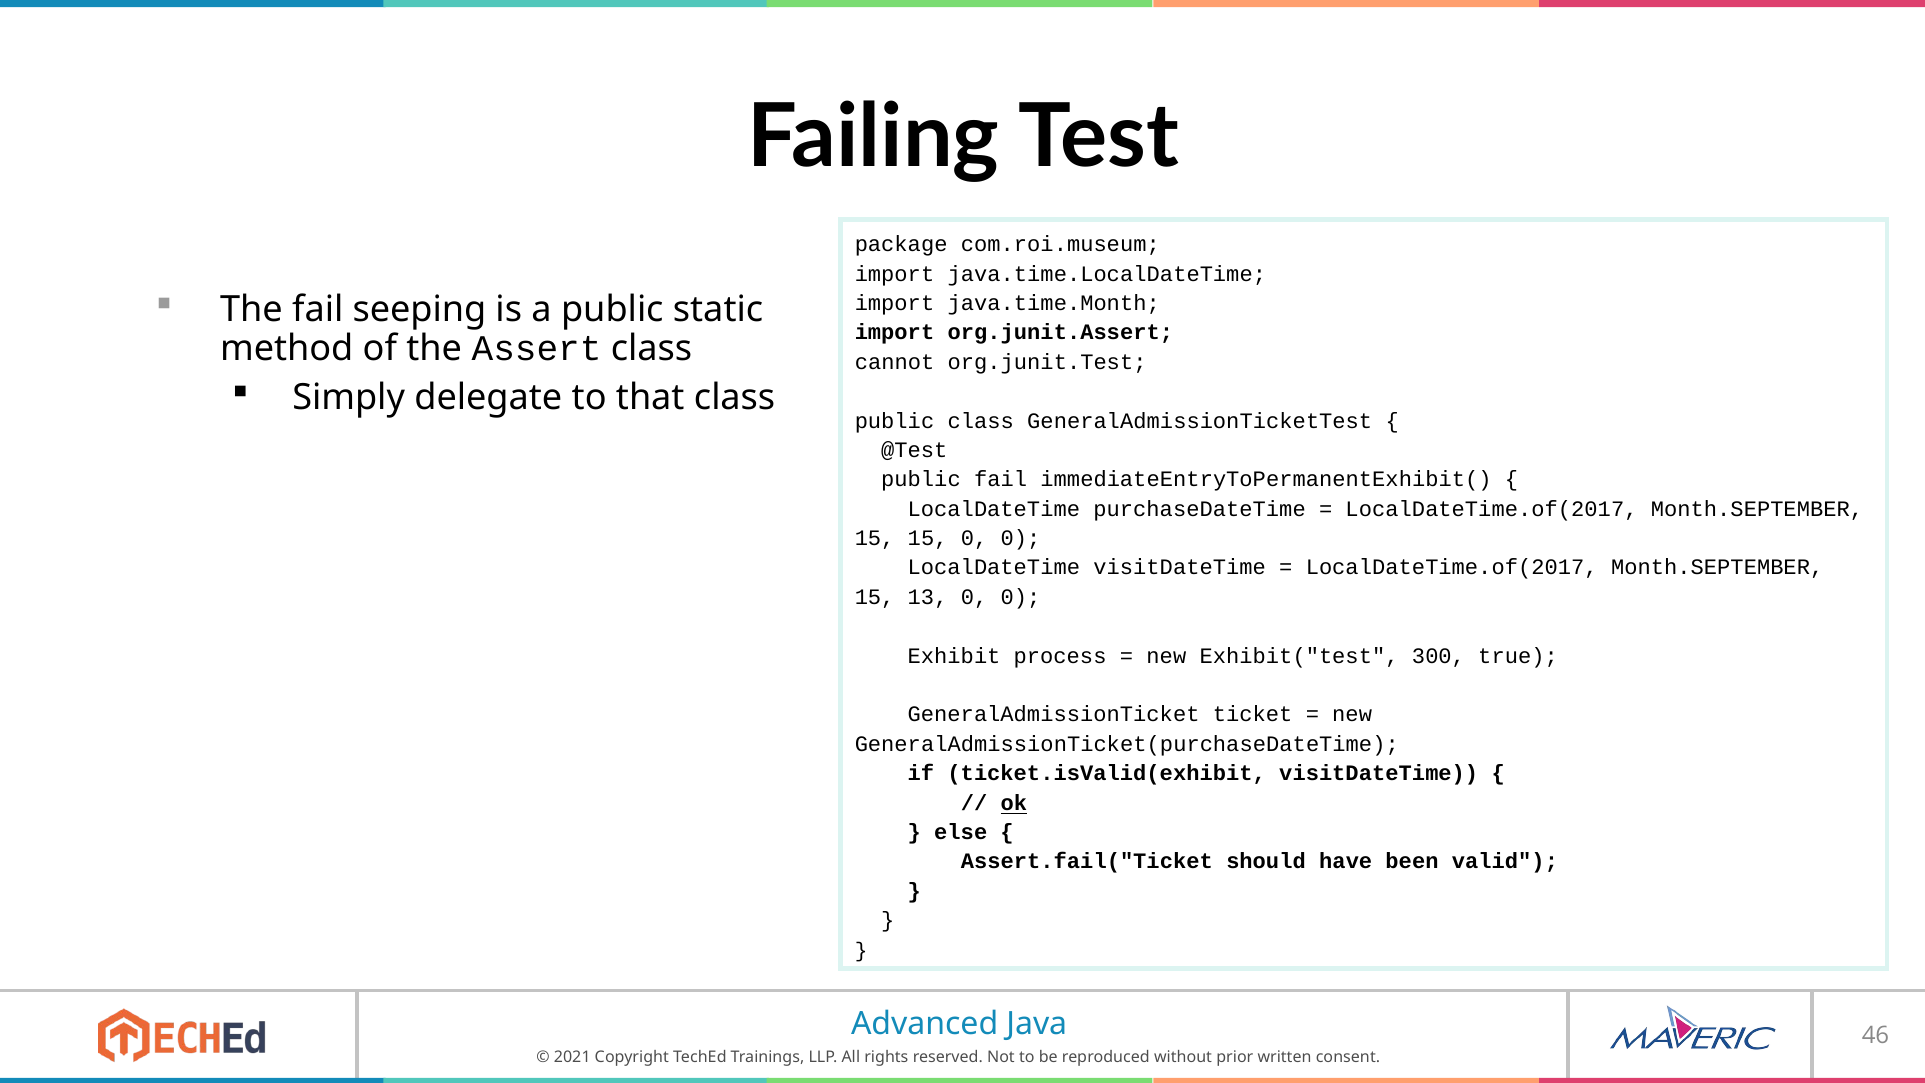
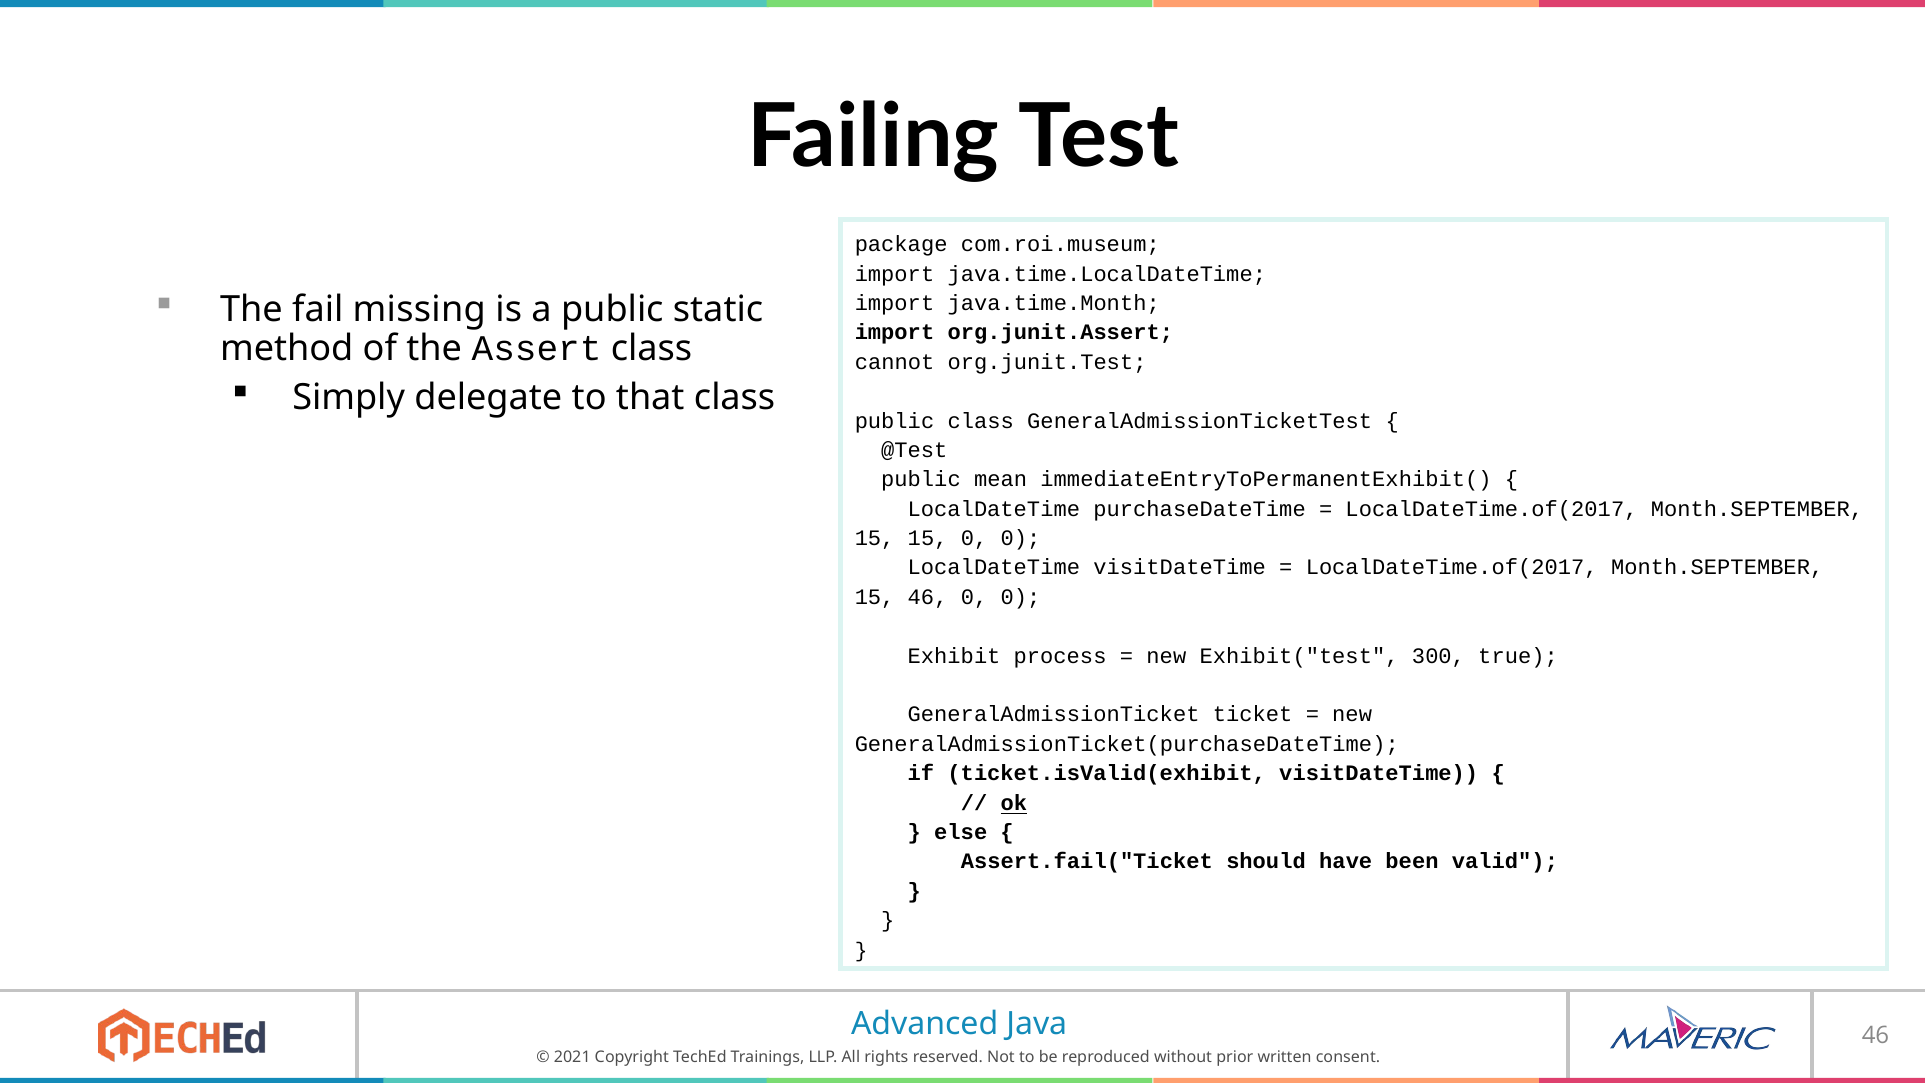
seeping: seeping -> missing
public fail: fail -> mean
15 13: 13 -> 46
